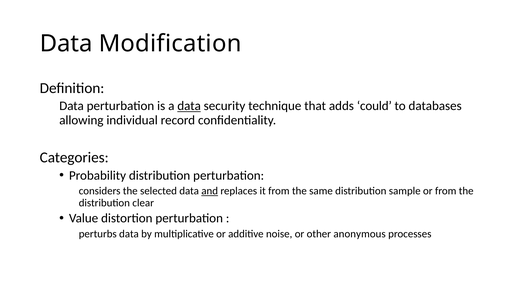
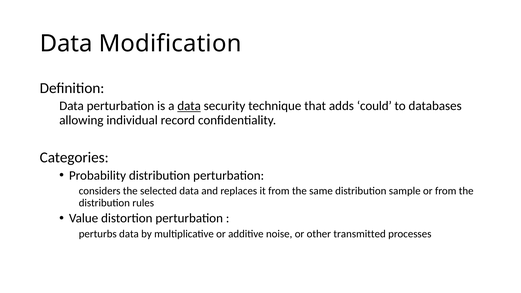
and underline: present -> none
clear: clear -> rules
anonymous: anonymous -> transmitted
